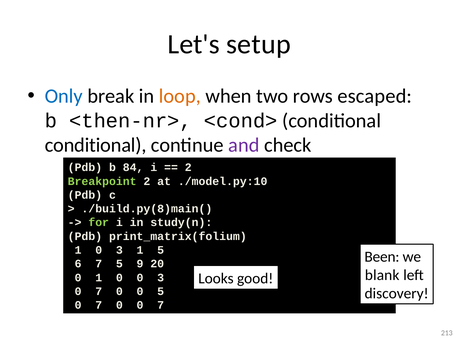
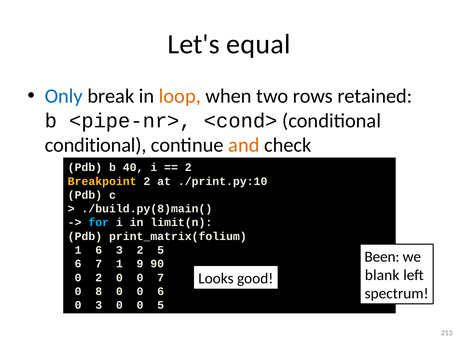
setup: setup -> equal
escaped: escaped -> retained
<then-nr>: <then-nr> -> <pipe-nr>
and colour: purple -> orange
84: 84 -> 40
Breakpoint colour: light green -> yellow
./model.py:10: ./model.py:10 -> ./print.py:10
for colour: light green -> light blue
study(n: study(n -> limit(n
0 at (99, 250): 0 -> 6
3 1: 1 -> 2
7 5: 5 -> 1
20: 20 -> 90
0 1: 1 -> 2
0 0 3: 3 -> 7
7 at (99, 292): 7 -> 8
0 5: 5 -> 6
discovery: discovery -> spectrum
7 at (99, 305): 7 -> 3
0 0 7: 7 -> 5
